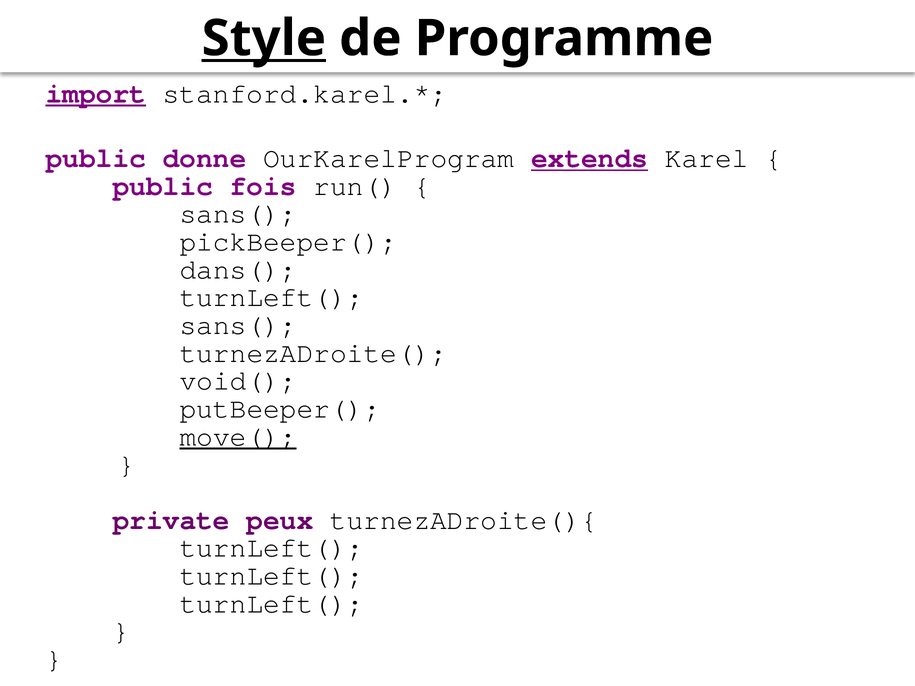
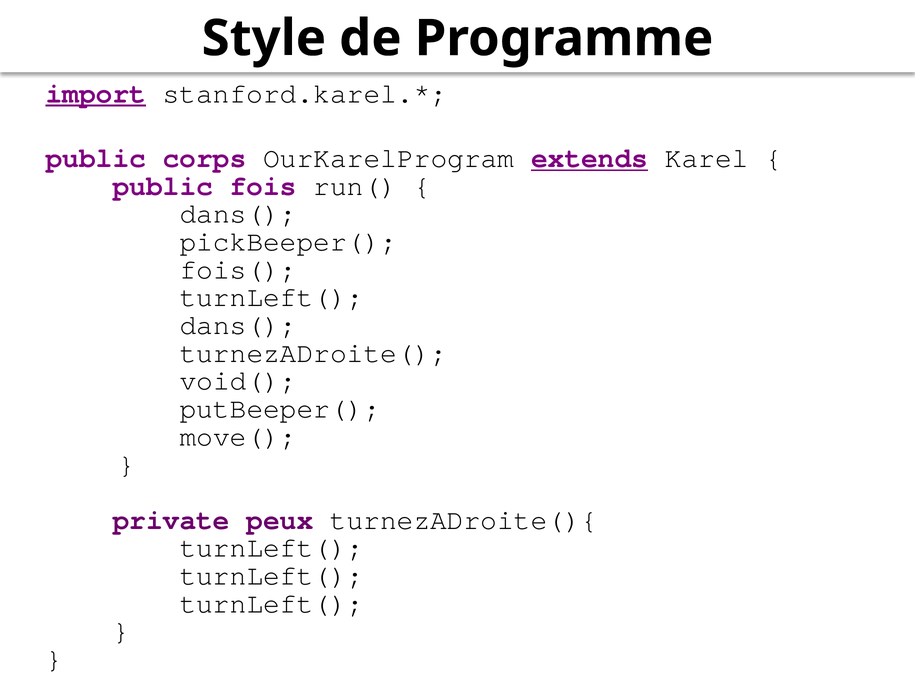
Style underline: present -> none
donne: donne -> corps
sans( at (238, 214): sans( -> dans(
dans(: dans( -> fois(
sans( at (238, 325): sans( -> dans(
move( underline: present -> none
